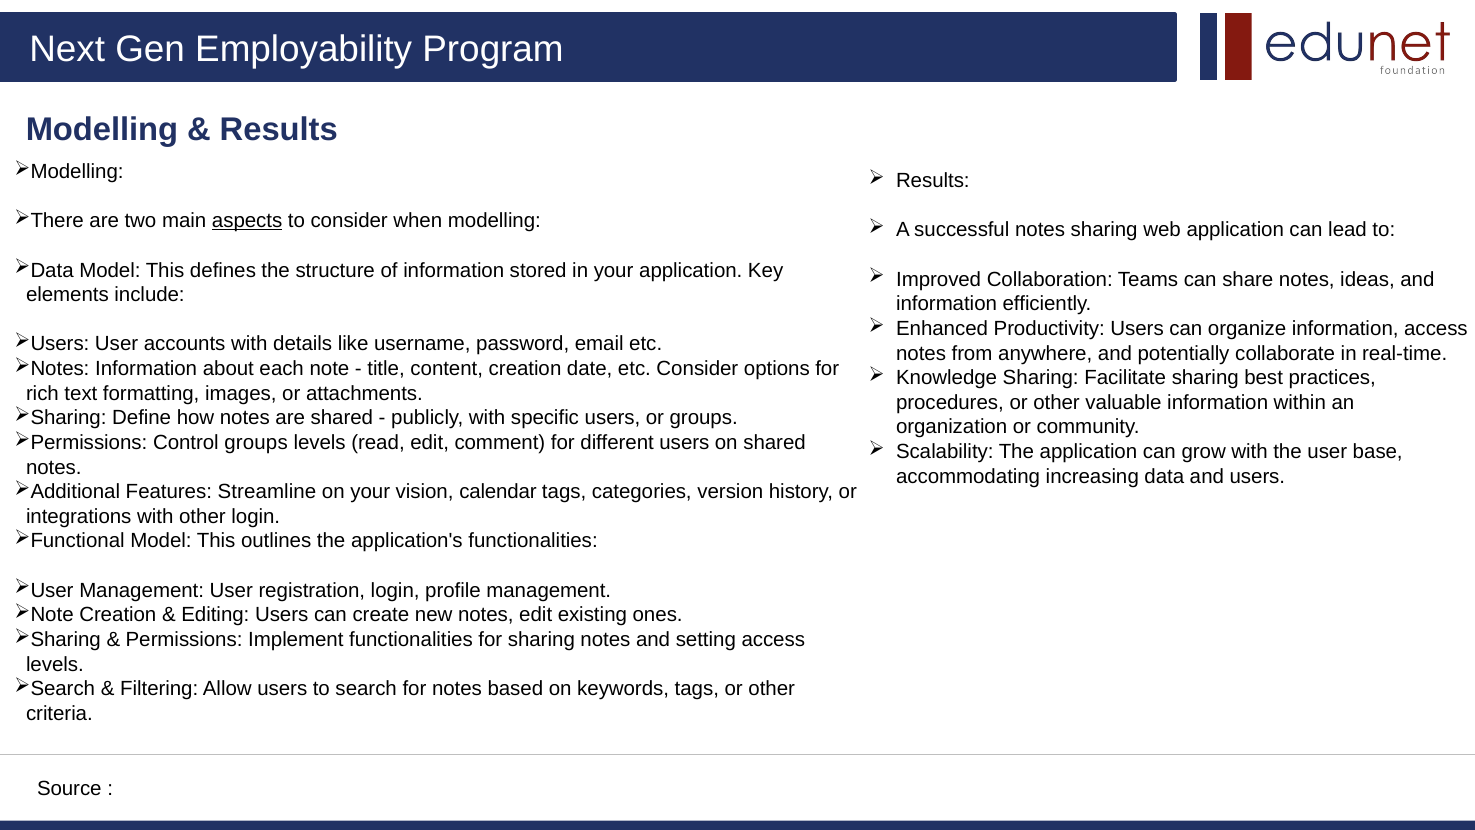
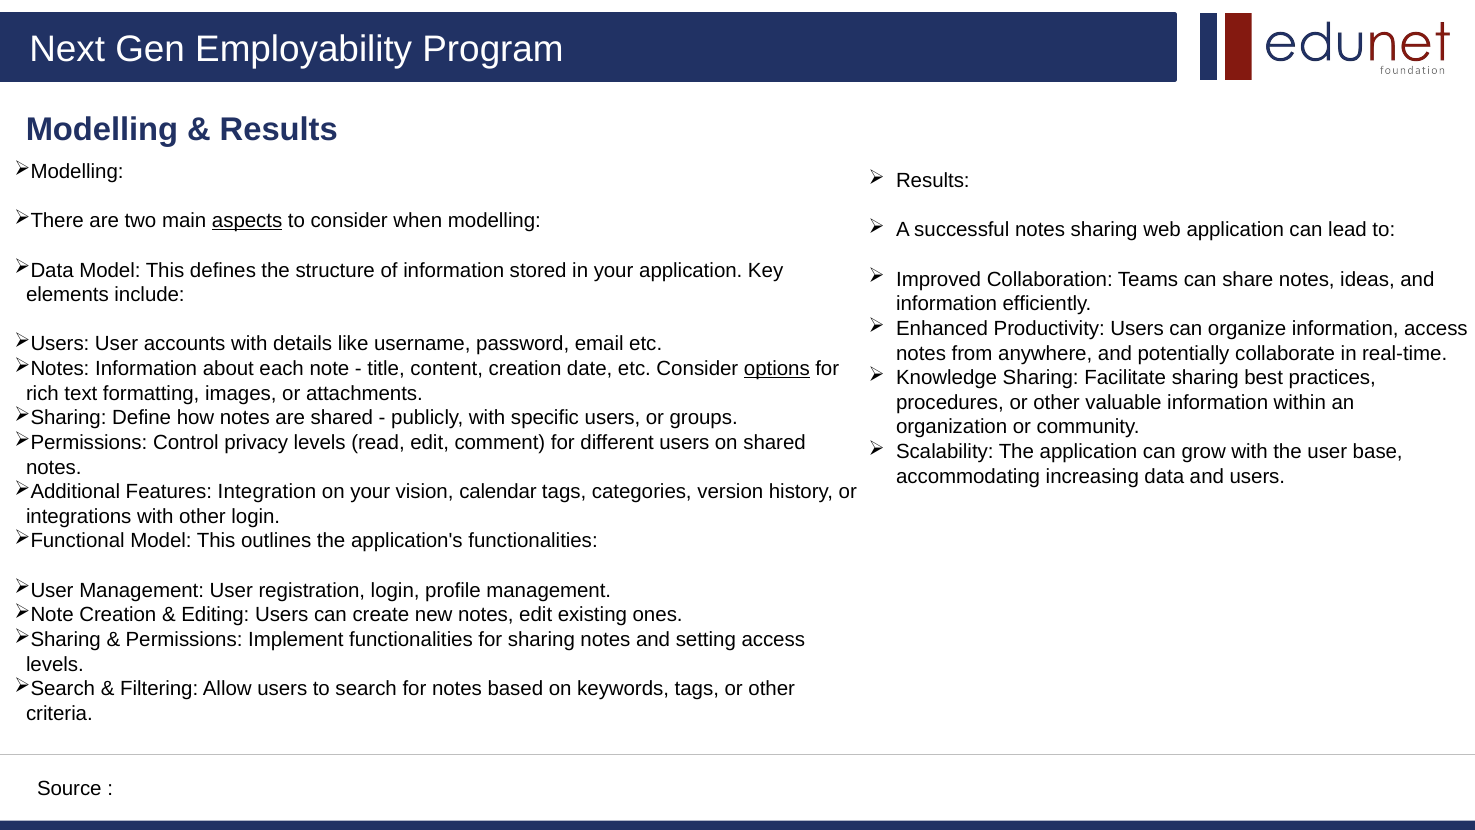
options underline: none -> present
Control groups: groups -> privacy
Streamline: Streamline -> Integration
